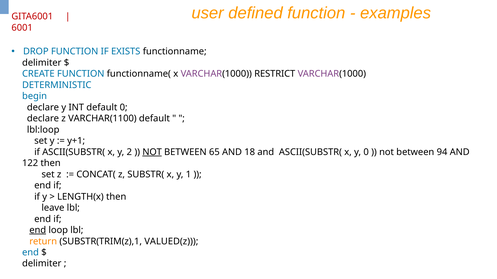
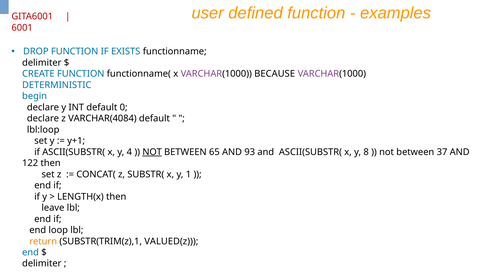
RESTRICT: RESTRICT -> BECAUSE
VARCHAR(1100: VARCHAR(1100 -> VARCHAR(4084
2: 2 -> 4
18: 18 -> 93
y 0: 0 -> 8
94: 94 -> 37
end at (38, 231) underline: present -> none
